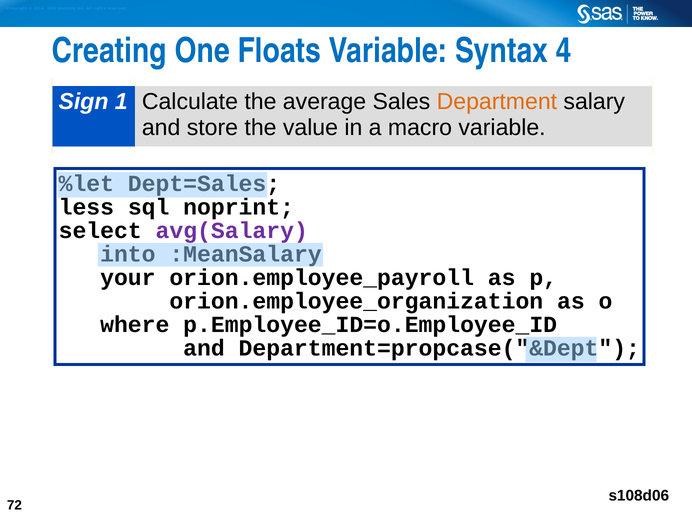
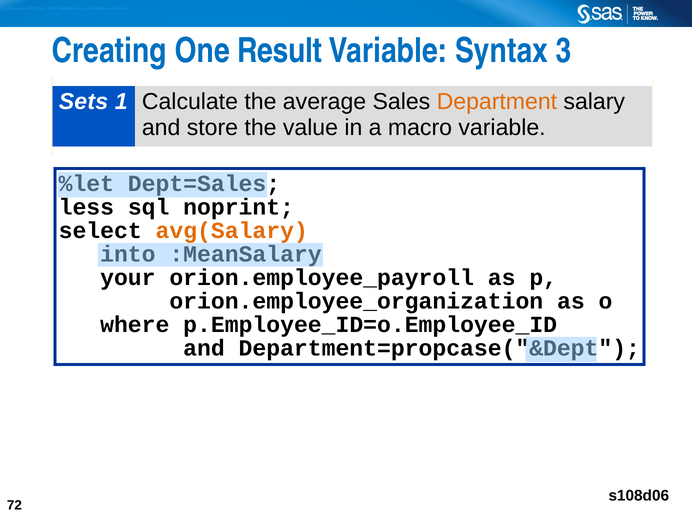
Floats: Floats -> Result
4: 4 -> 3
Sign: Sign -> Sets
avg(Salary colour: purple -> orange
